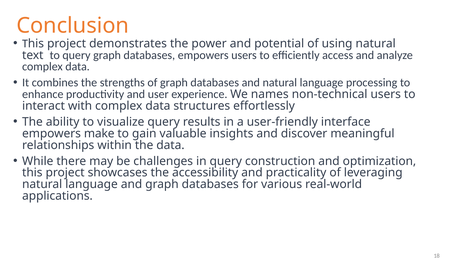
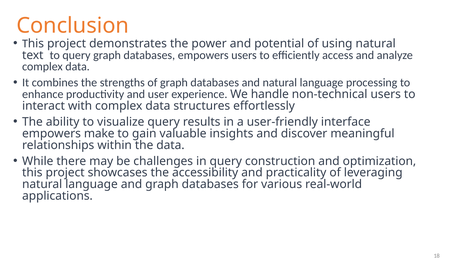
names: names -> handle
